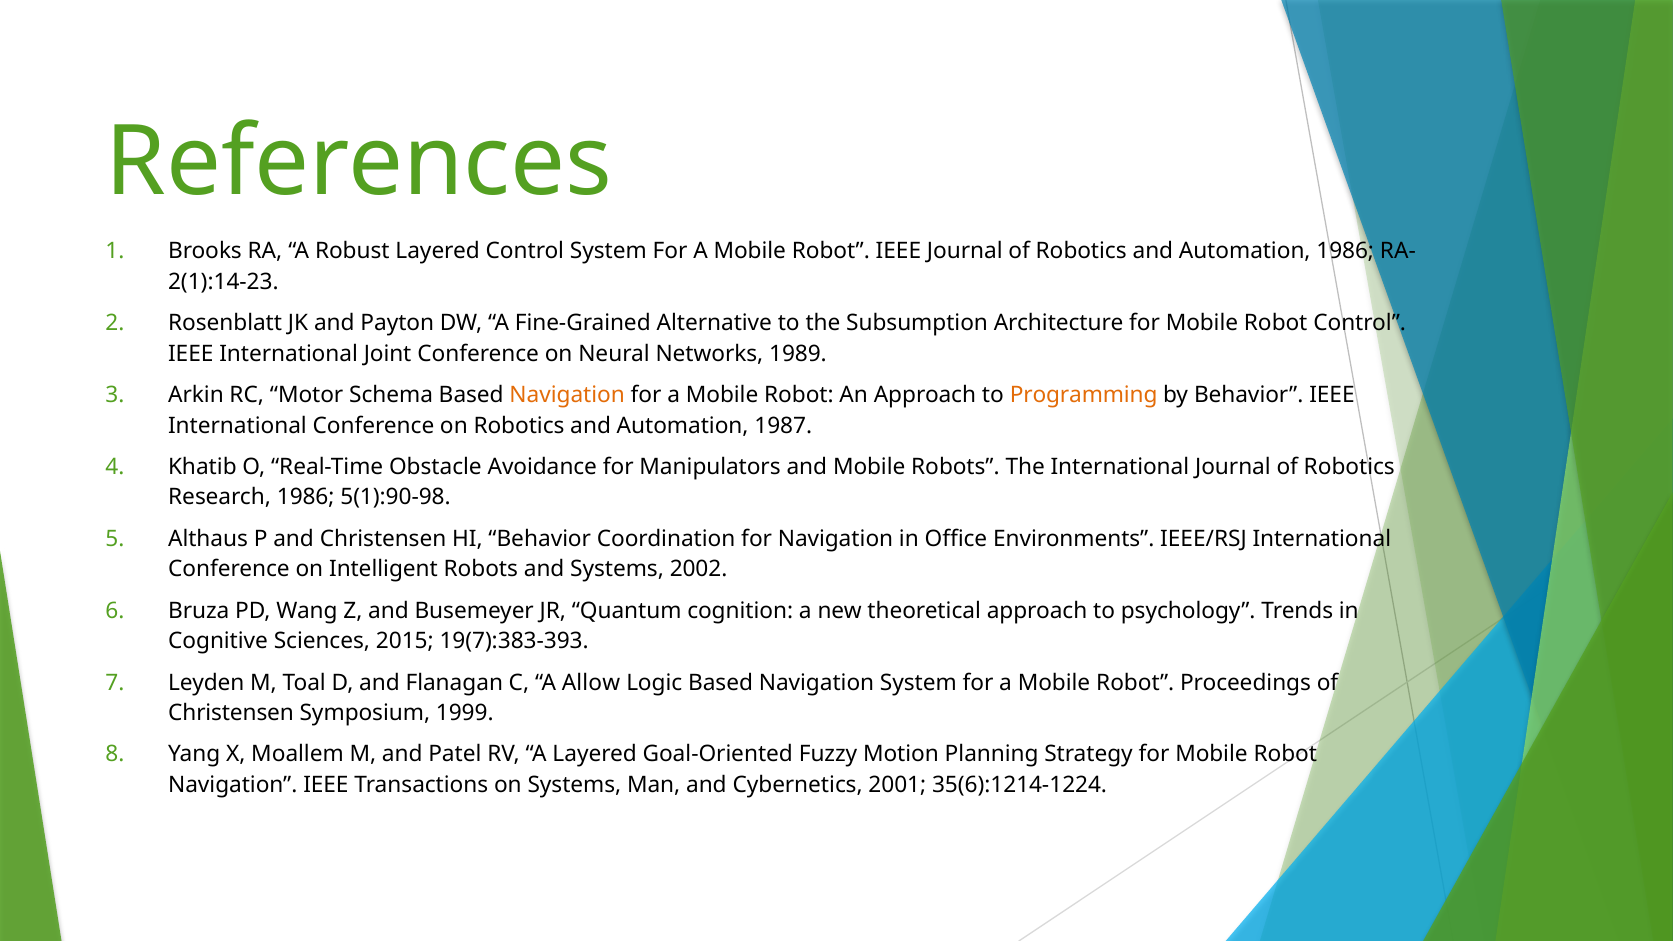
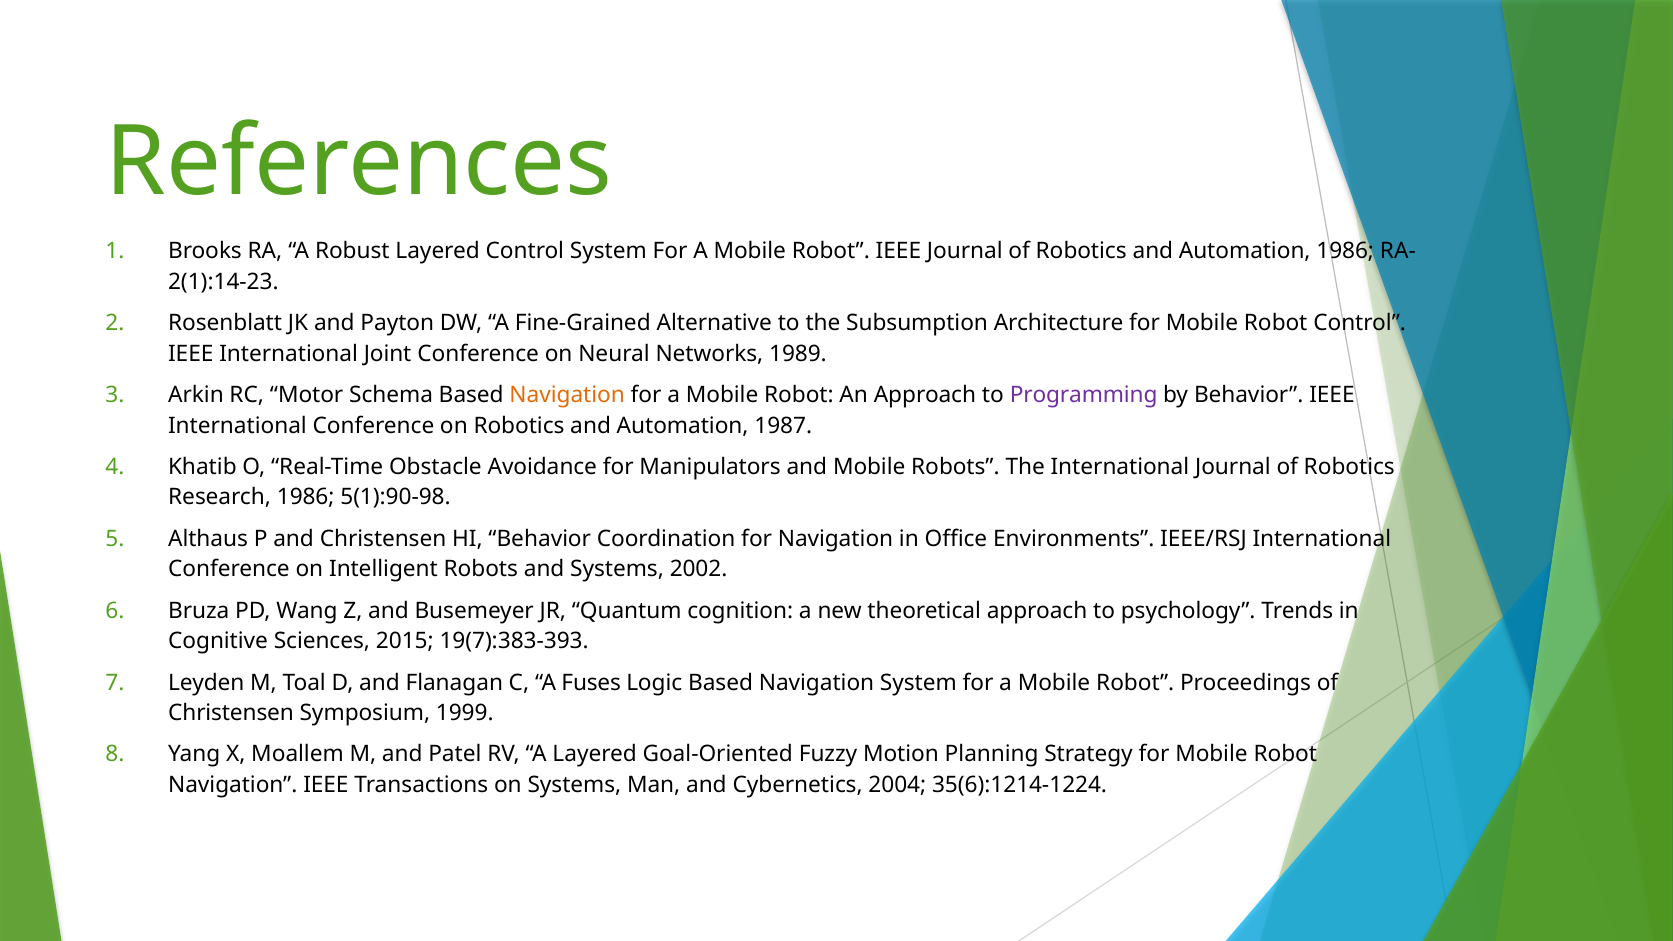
Programming colour: orange -> purple
Allow: Allow -> Fuses
2001: 2001 -> 2004
